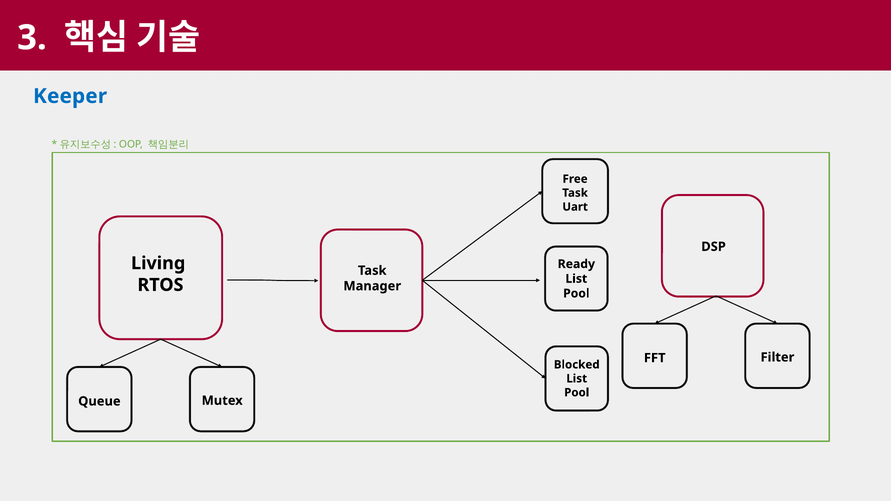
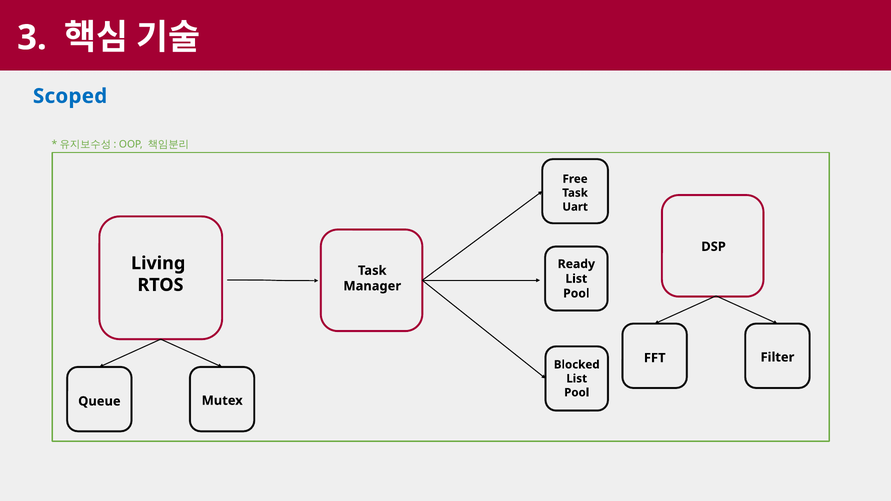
Keeper: Keeper -> Scoped
